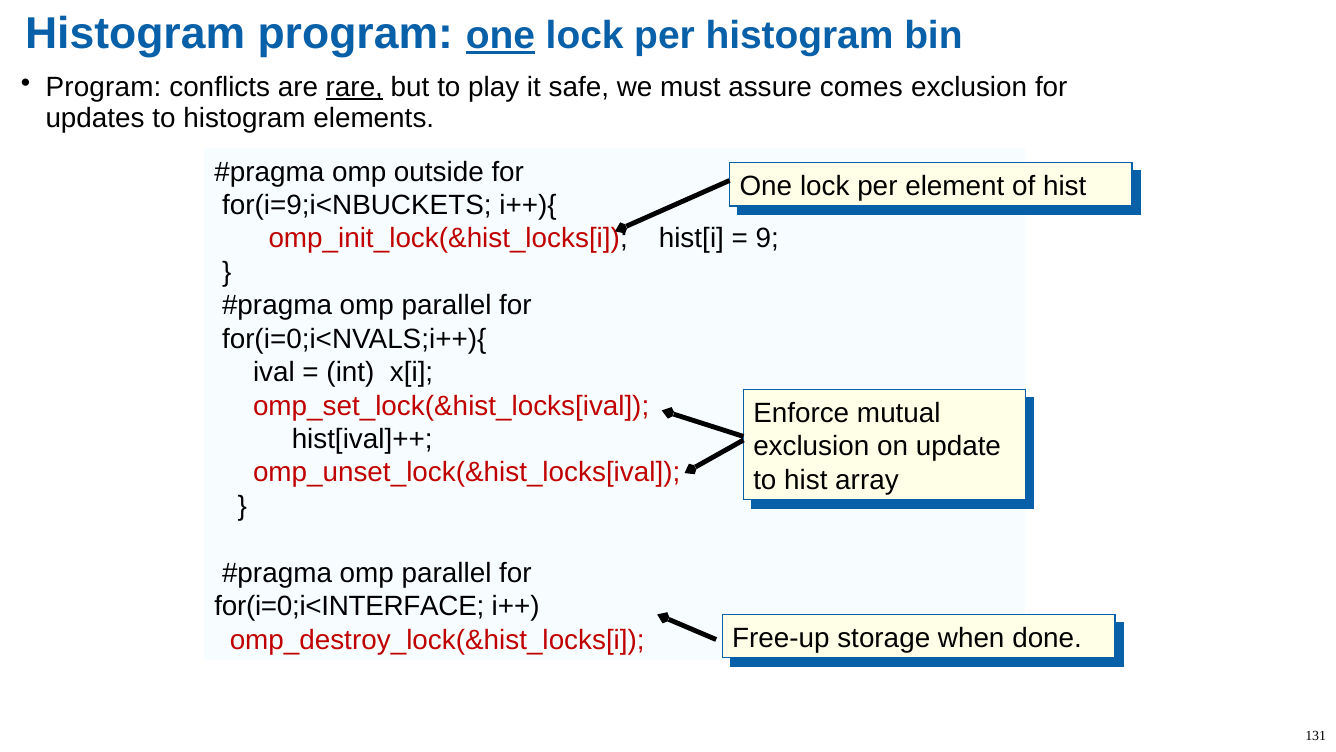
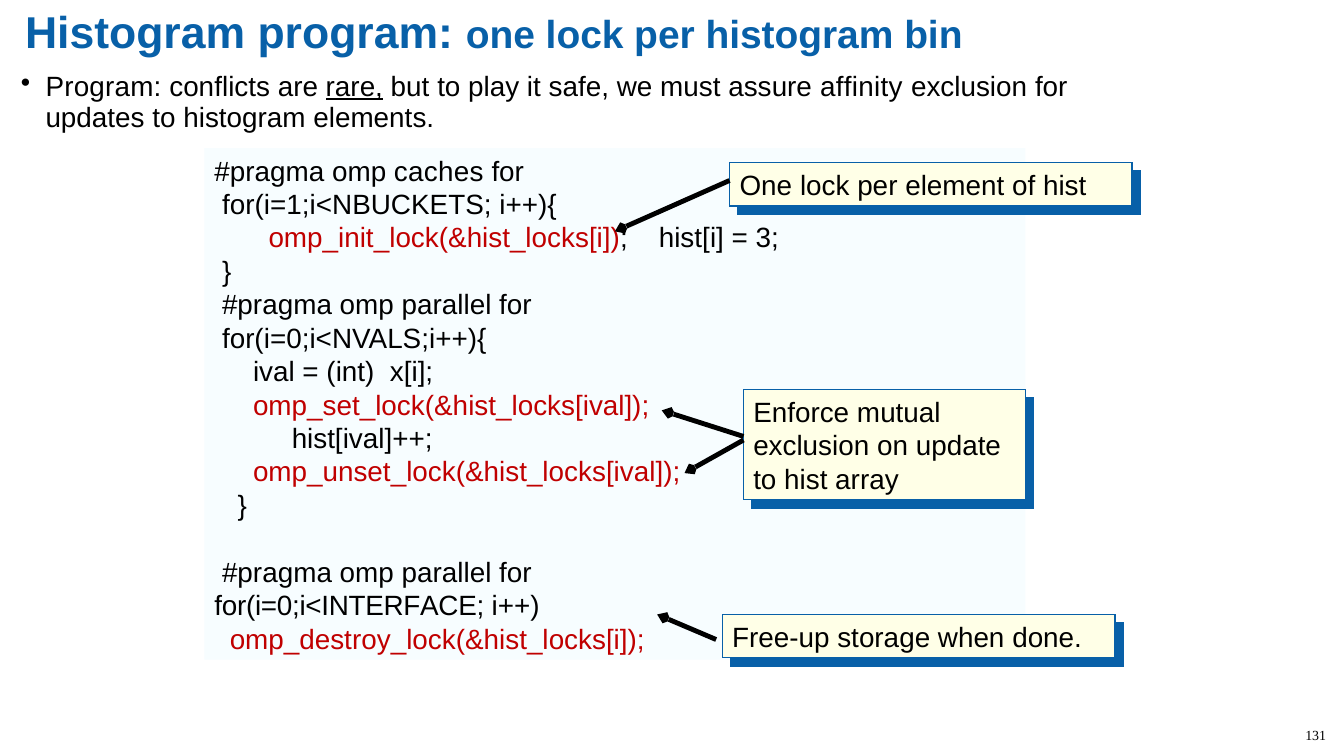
one at (500, 36) underline: present -> none
comes: comes -> affinity
outside: outside -> caches
for(i=9;i<NBUCKETS: for(i=9;i<NBUCKETS -> for(i=1;i<NBUCKETS
9: 9 -> 3
